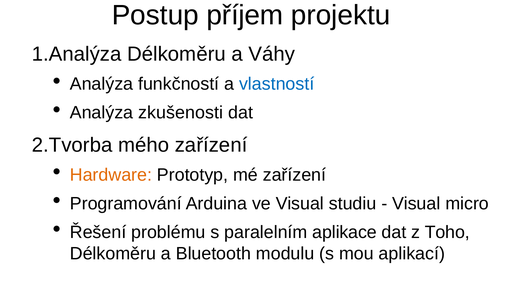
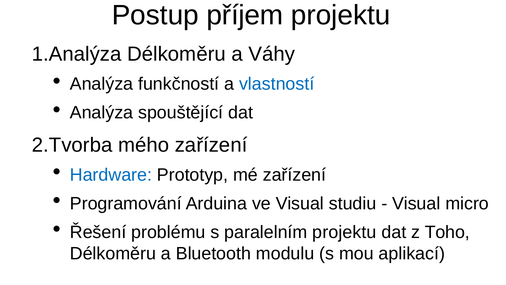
zkušenosti: zkušenosti -> spouštějící
Hardware colour: orange -> blue
paralelním aplikace: aplikace -> projektu
